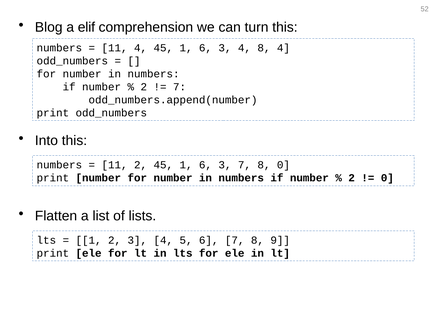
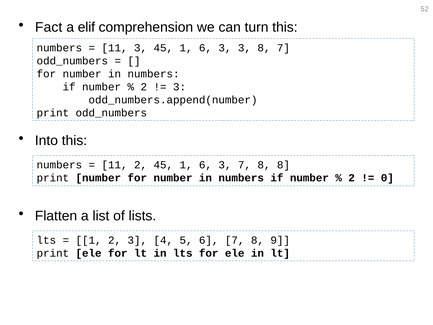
Blog: Blog -> Fact
11 4: 4 -> 3
6 3 4: 4 -> 3
8 4: 4 -> 7
7 at (180, 87): 7 -> 3
8 0: 0 -> 8
